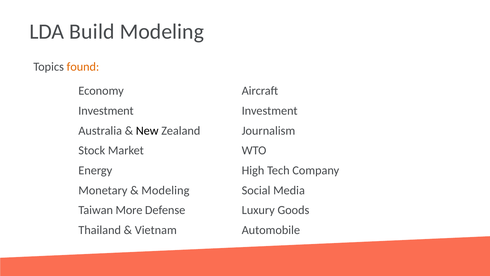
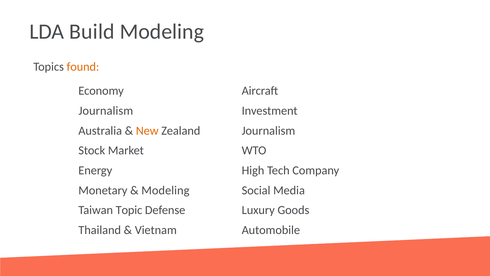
Investment at (106, 111): Investment -> Journalism
New colour: black -> orange
More: More -> Topic
